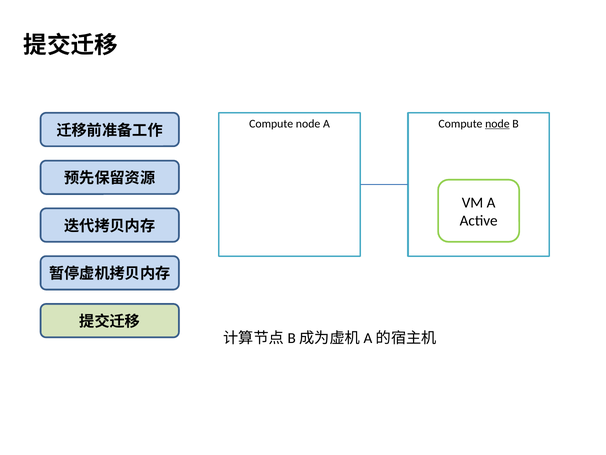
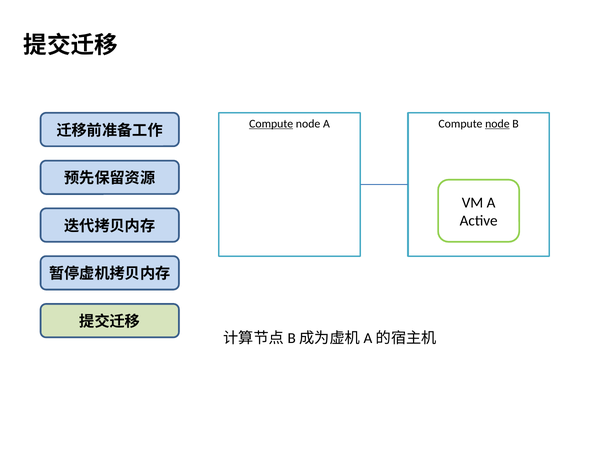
Compute at (271, 124) underline: none -> present
